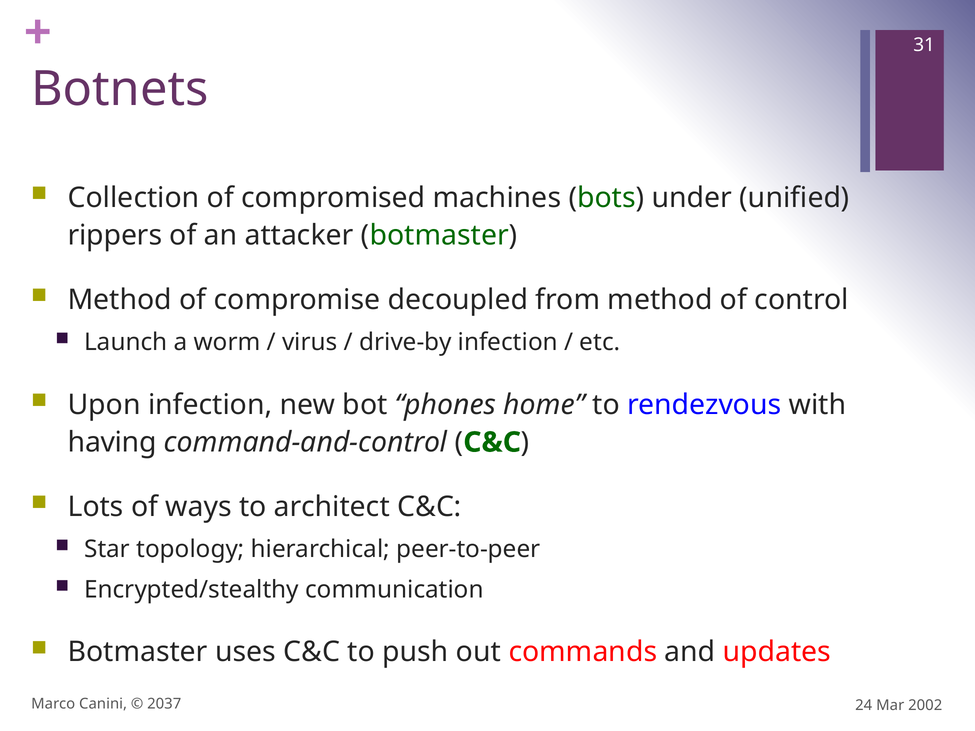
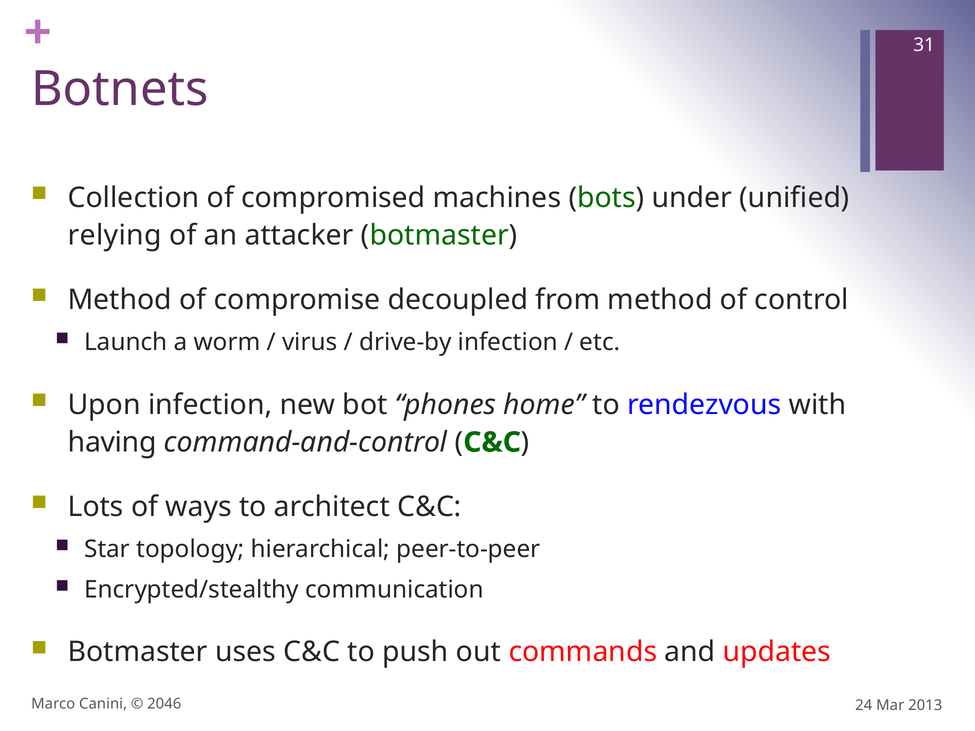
rippers: rippers -> relying
2037: 2037 -> 2046
2002: 2002 -> 2013
